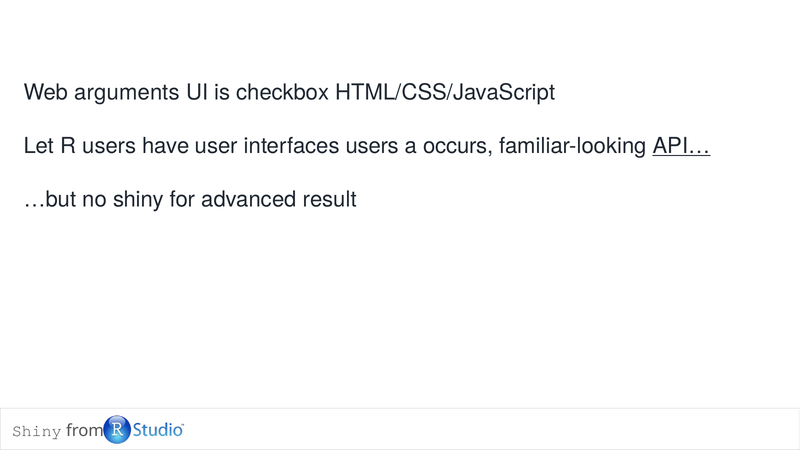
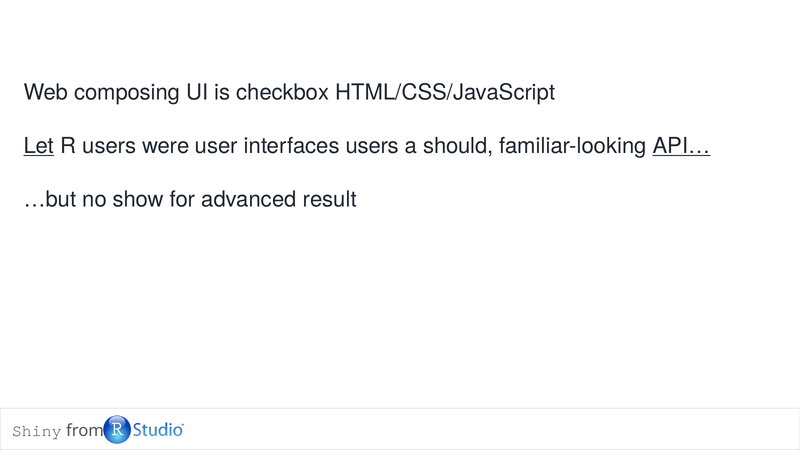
arguments: arguments -> composing
Let underline: none -> present
have: have -> were
occurs: occurs -> should
no shiny: shiny -> show
